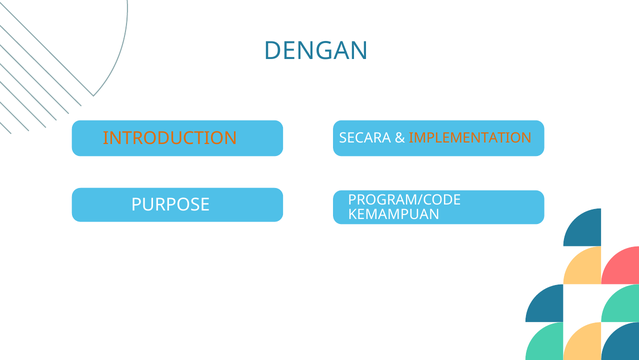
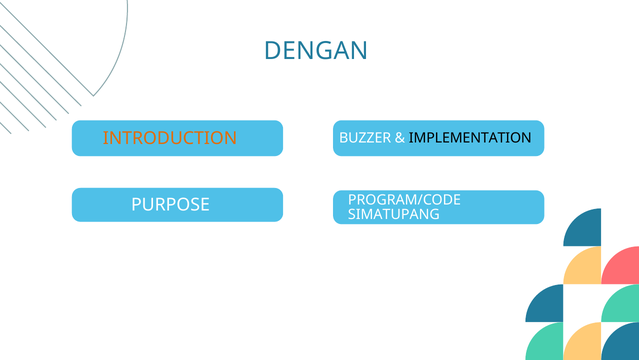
SECARA: SECARA -> BUZZER
IMPLEMENTATION colour: orange -> black
KEMAMPUAN: KEMAMPUAN -> SIMATUPANG
